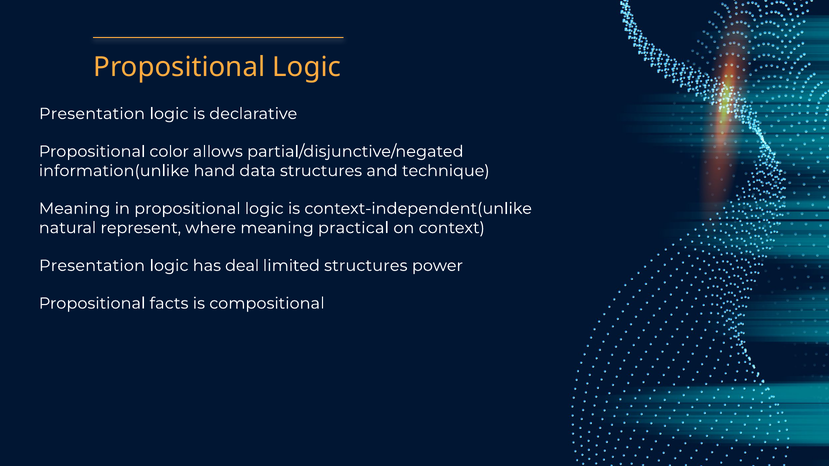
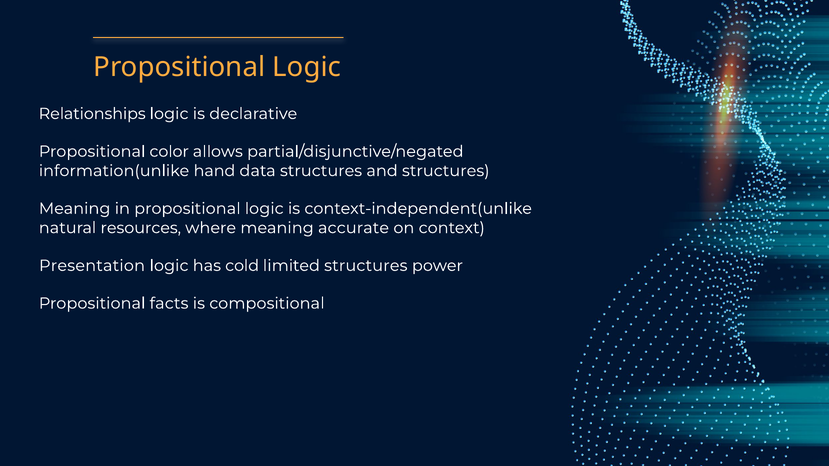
Presentation at (92, 114): Presentation -> Relationships
and technique: technique -> structures
represent: represent -> resources
practical: practical -> accurate
deal: deal -> cold
